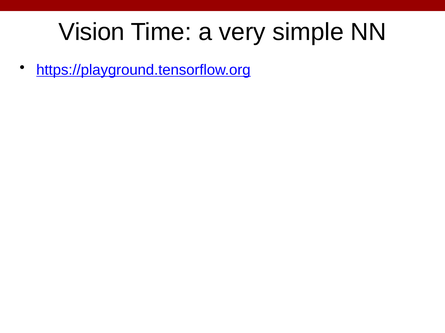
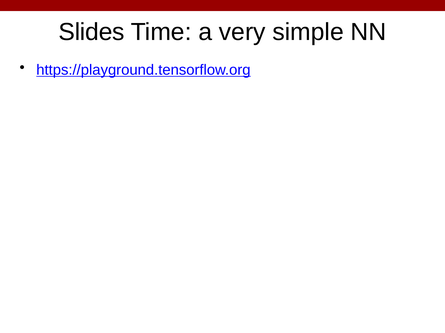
Vision: Vision -> Slides
